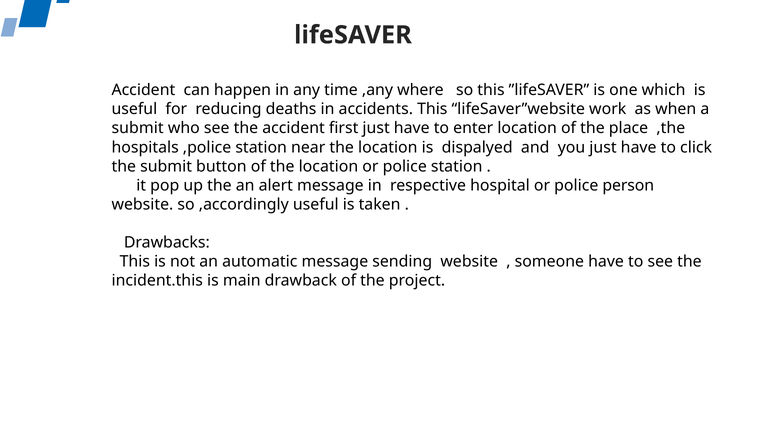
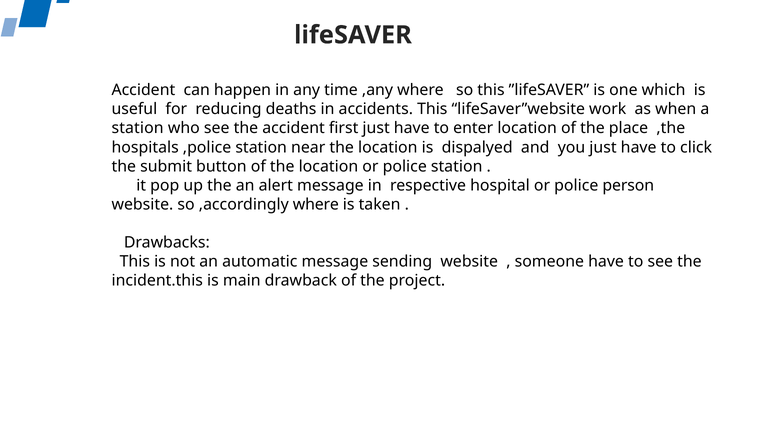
submit at (138, 128): submit -> station
,accordingly useful: useful -> where
